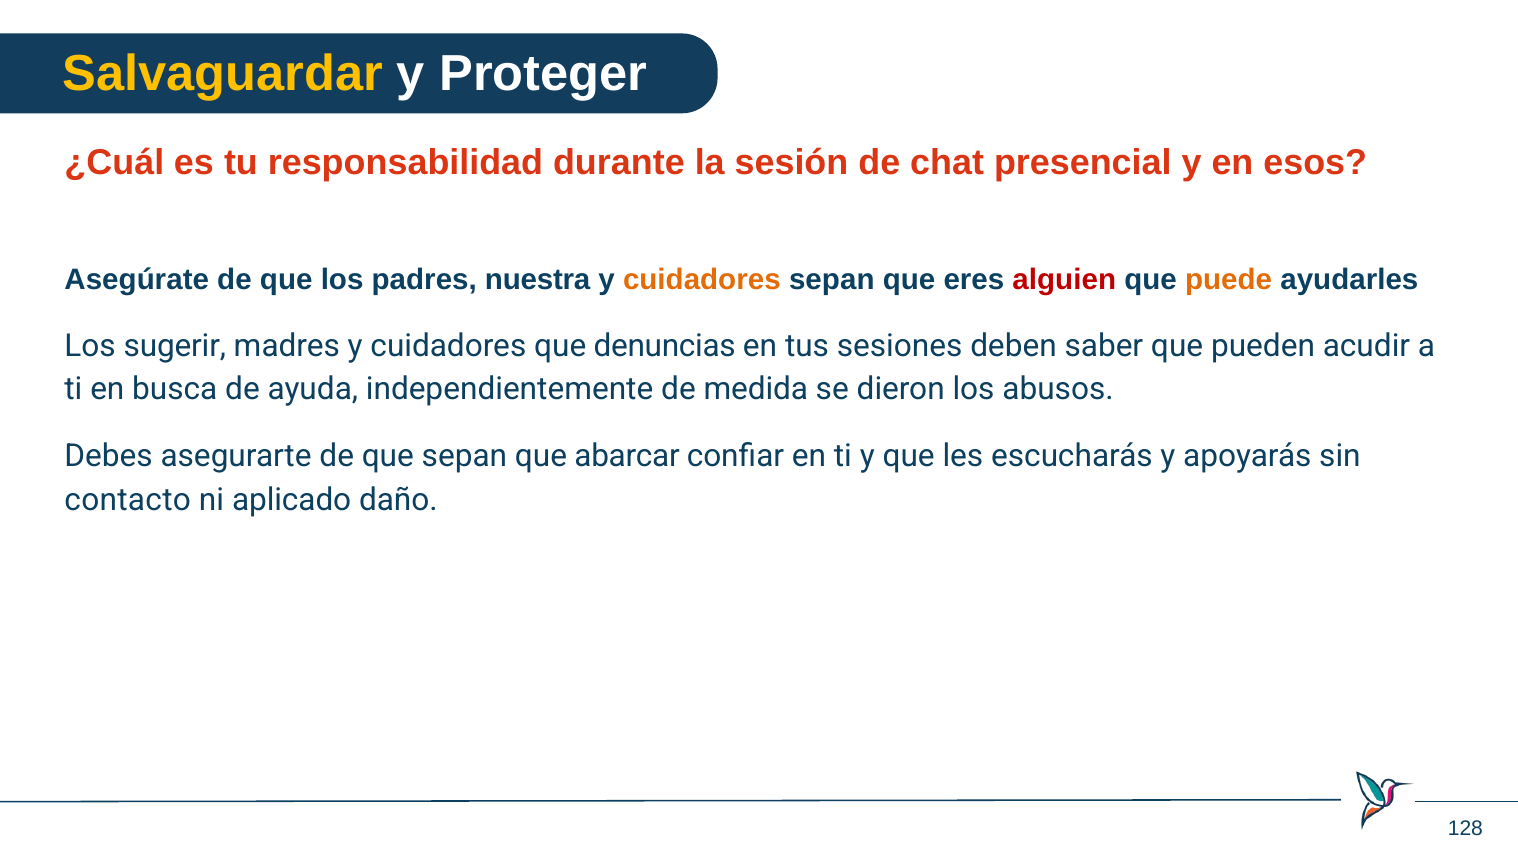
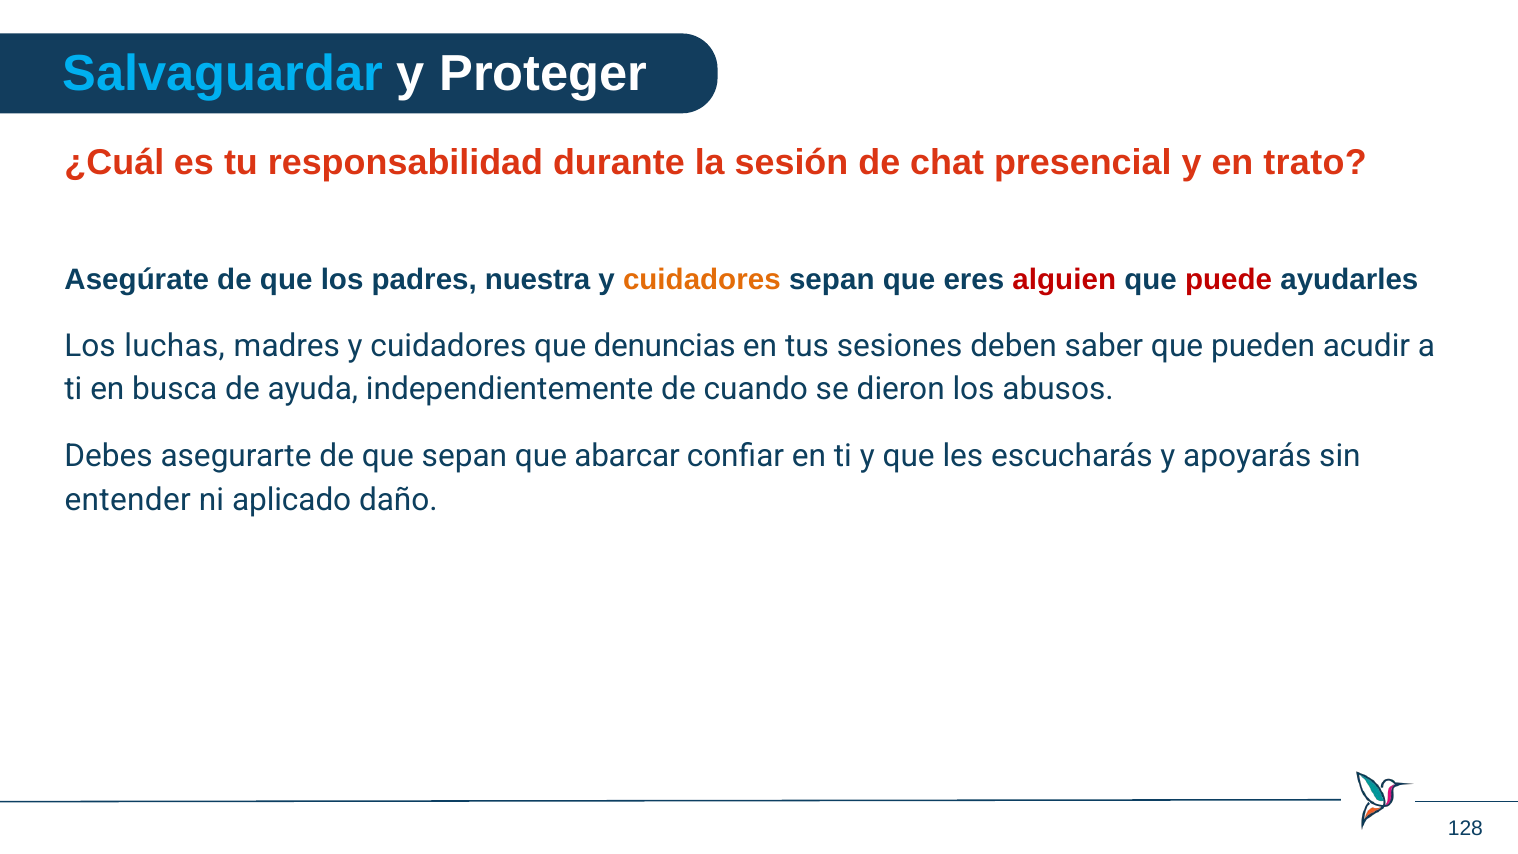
Salvaguardar colour: yellow -> light blue
esos: esos -> trato
puede colour: orange -> red
sugerir: sugerir -> luchas
medida: medida -> cuando
contacto: contacto -> entender
